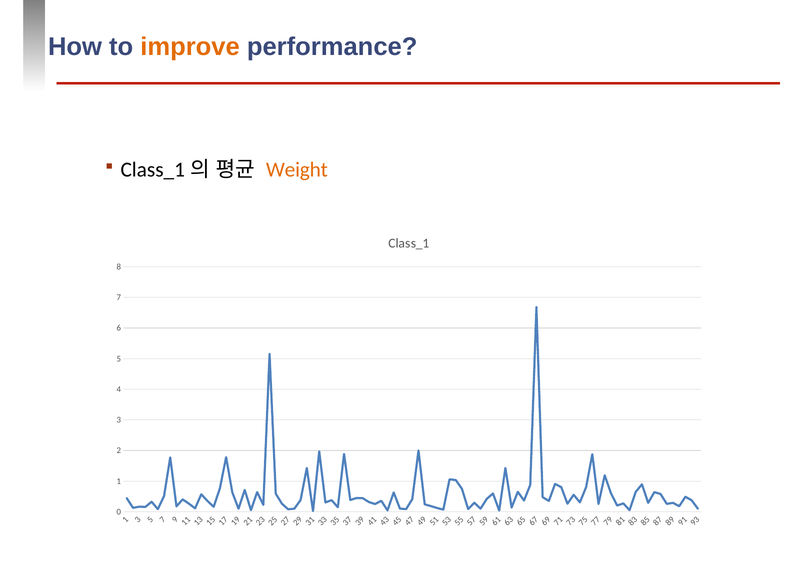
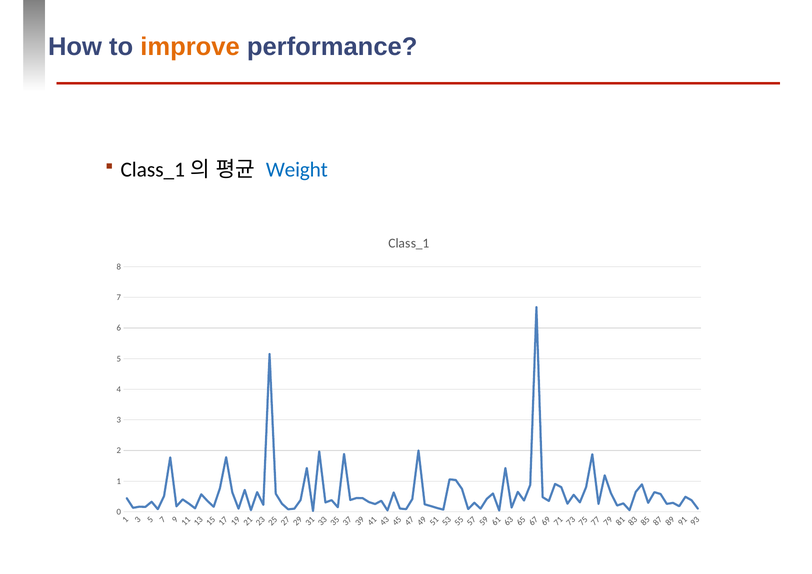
Weight colour: orange -> blue
